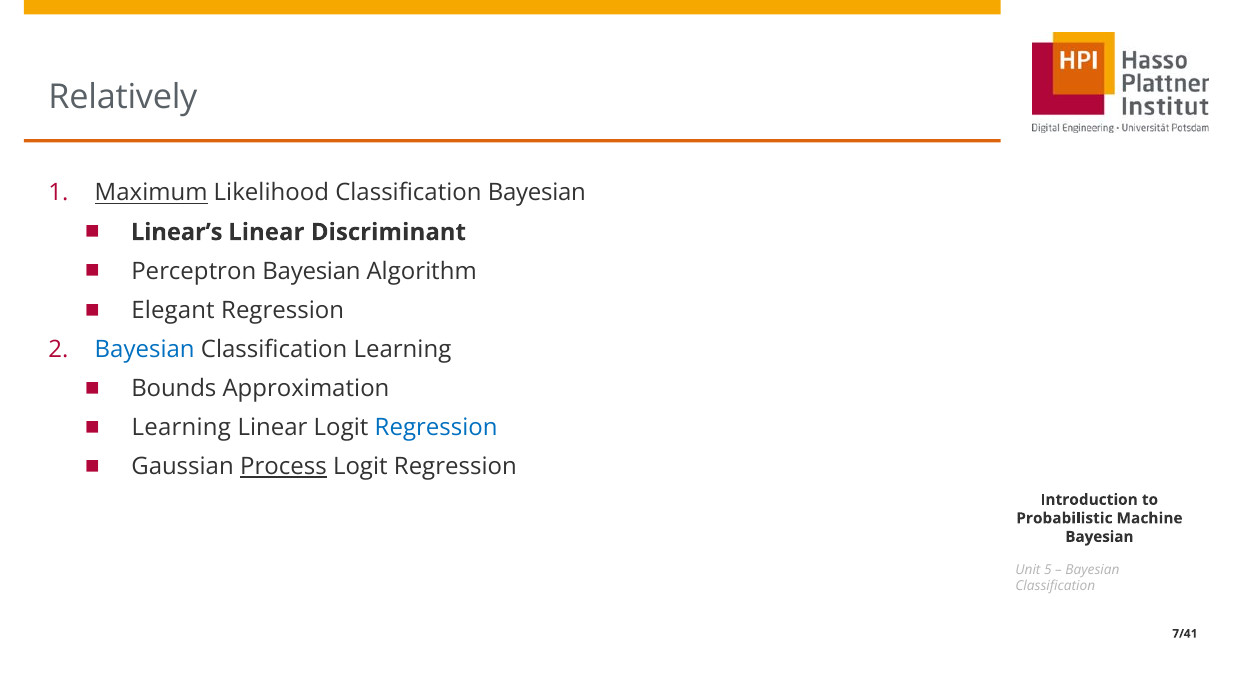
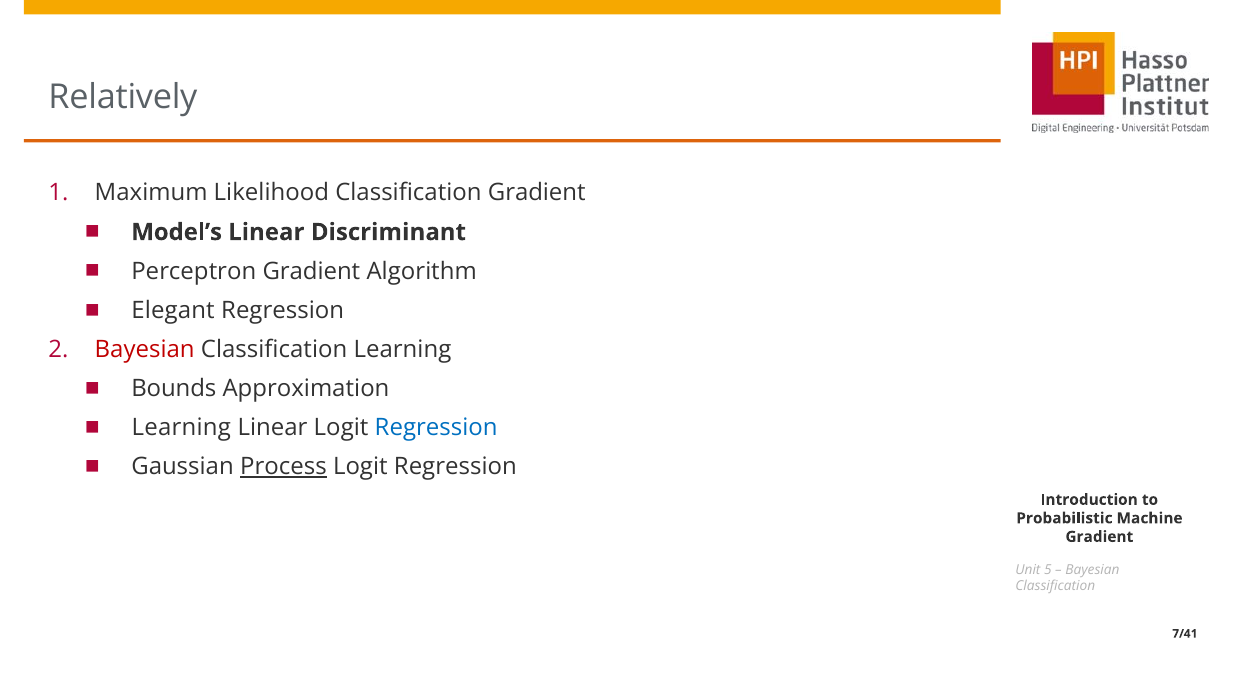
Maximum underline: present -> none
Classification Bayesian: Bayesian -> Gradient
Linear’s: Linear’s -> Model’s
Perceptron Bayesian: Bayesian -> Gradient
Bayesian at (145, 350) colour: blue -> red
Bayesian at (1099, 537): Bayesian -> Gradient
